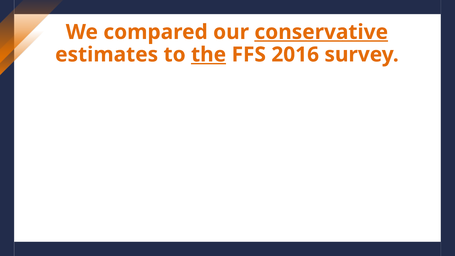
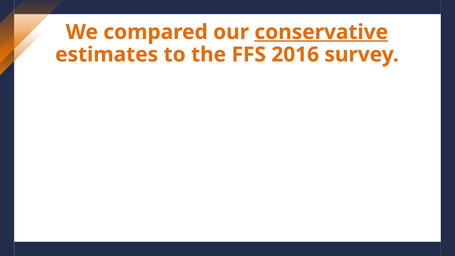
the underline: present -> none
